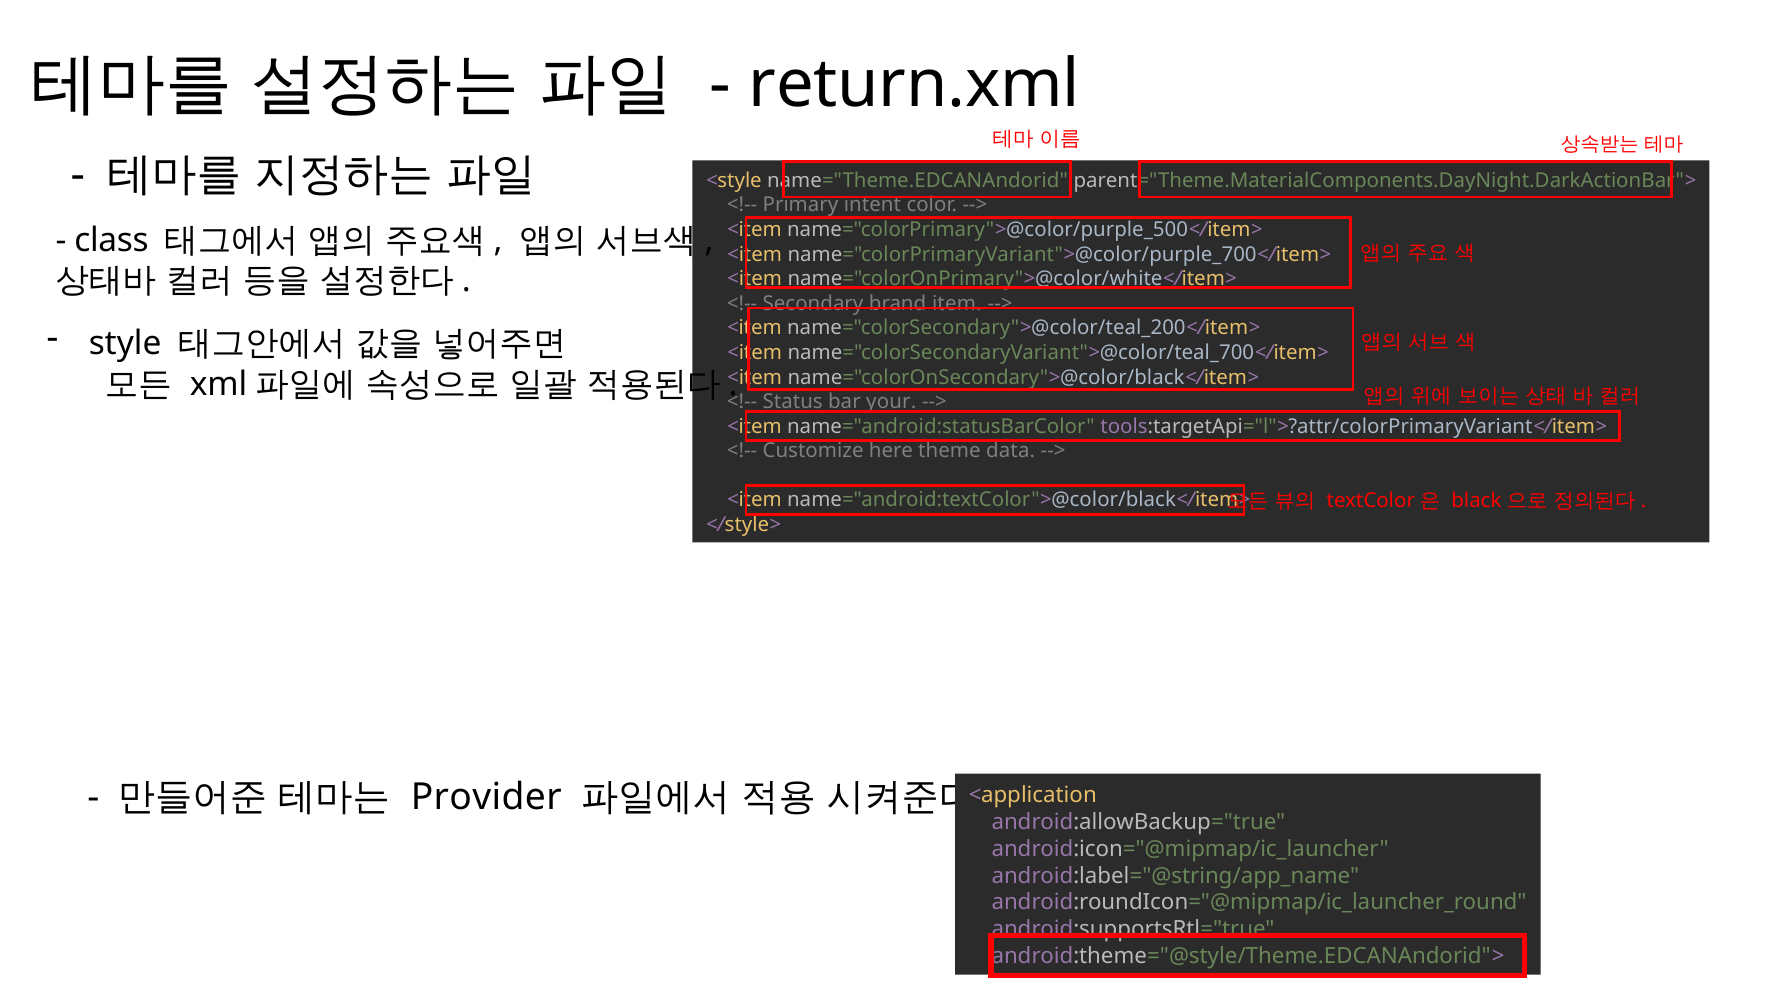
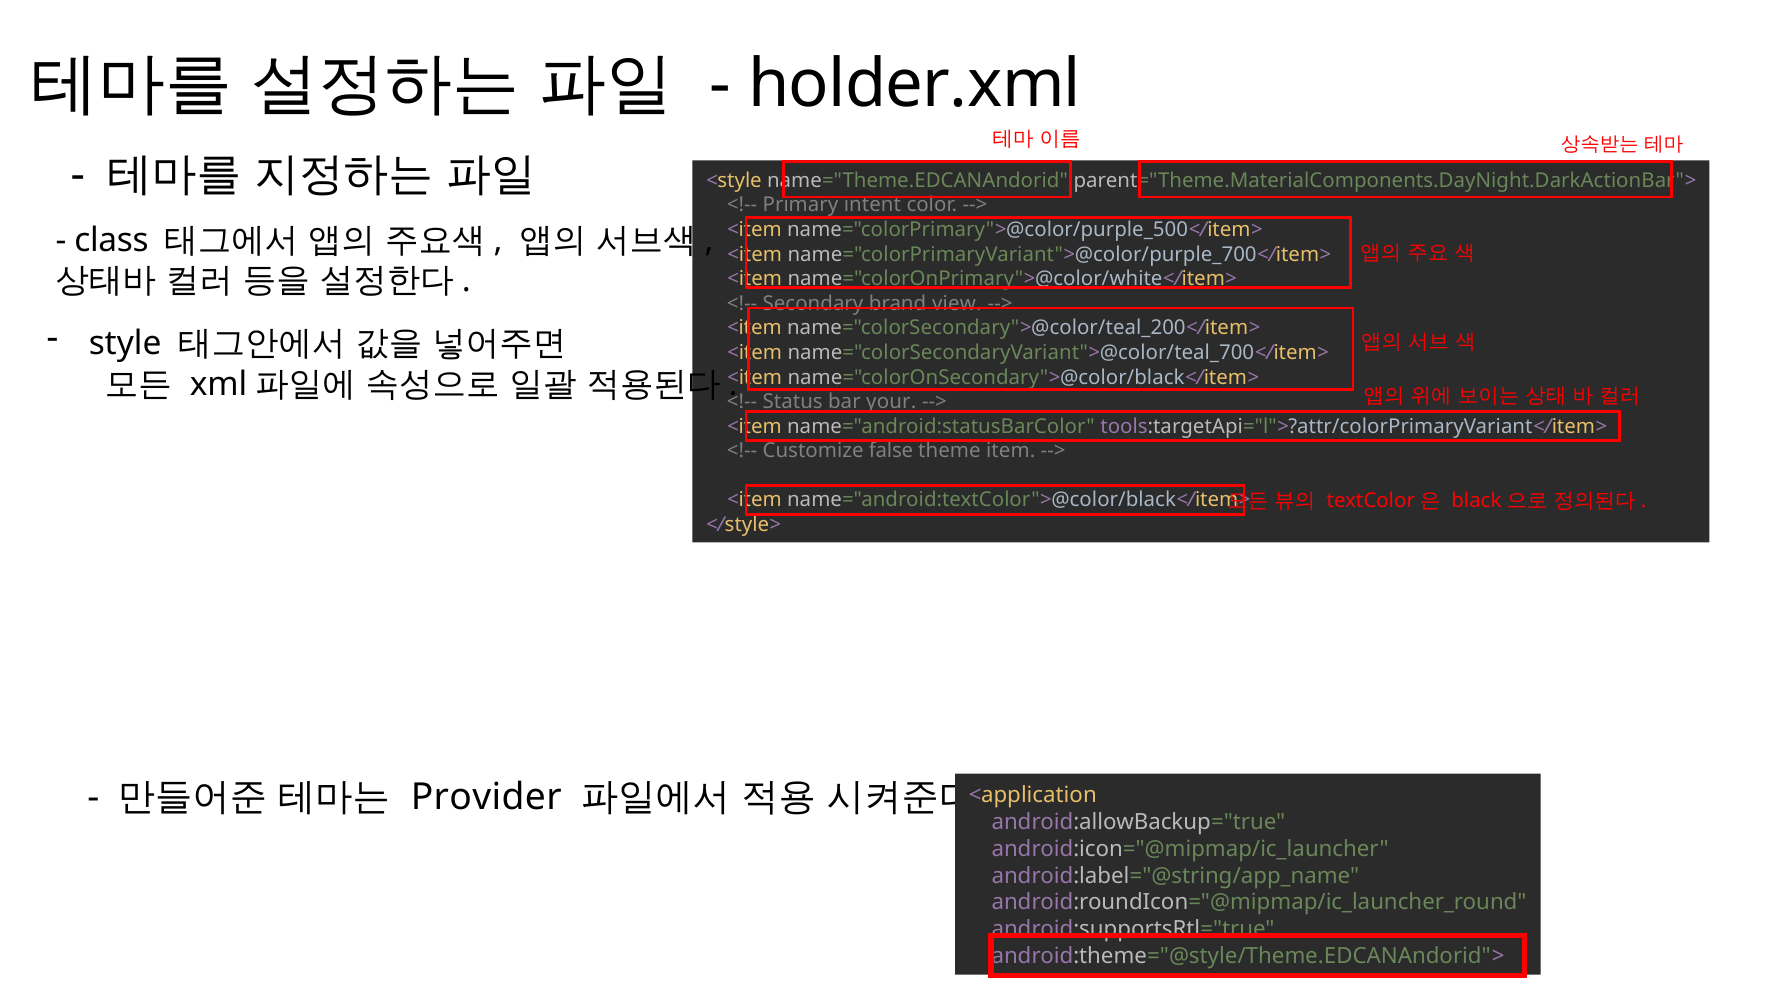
return.xml: return.xml -> holder.xml
item: item -> view
here: here -> false
data: data -> item
